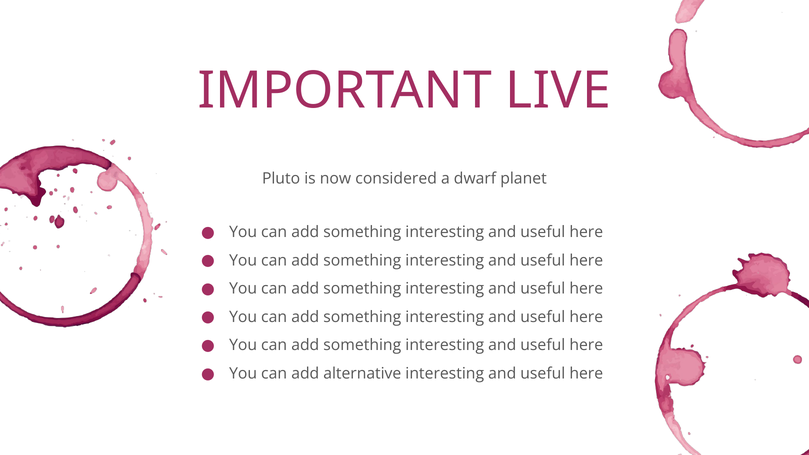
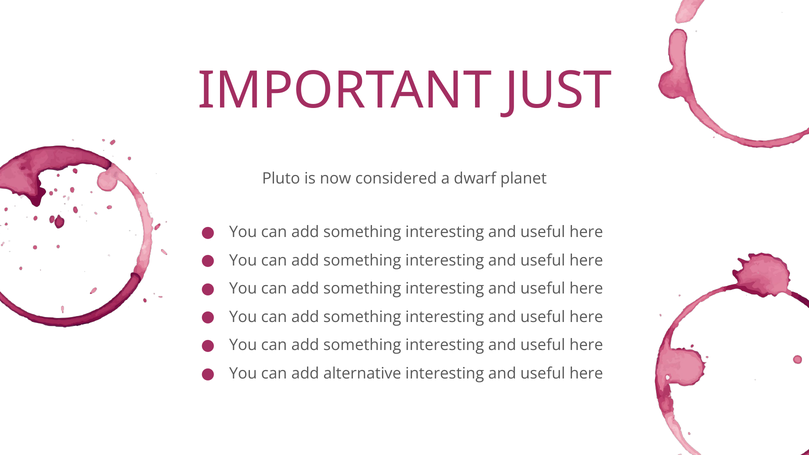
LIVE: LIVE -> JUST
